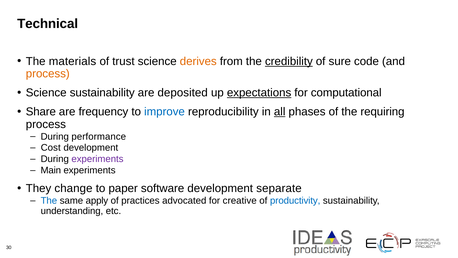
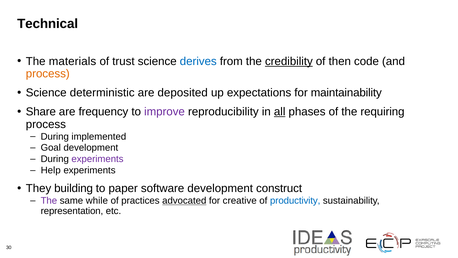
derives colour: orange -> blue
sure: sure -> then
Science sustainability: sustainability -> deterministic
expectations underline: present -> none
computational: computational -> maintainability
improve colour: blue -> purple
performance: performance -> implemented
Cost: Cost -> Goal
Main: Main -> Help
change: change -> building
separate: separate -> construct
The at (49, 200) colour: blue -> purple
apply: apply -> while
advocated underline: none -> present
understanding: understanding -> representation
